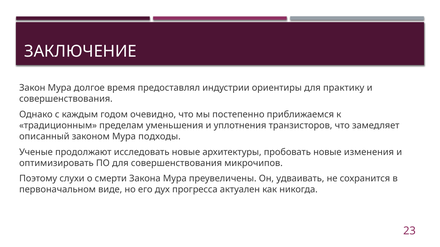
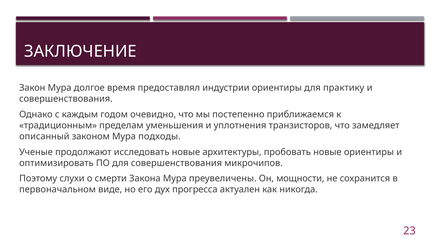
новые изменения: изменения -> ориентиры
удваивать: удваивать -> мощности
